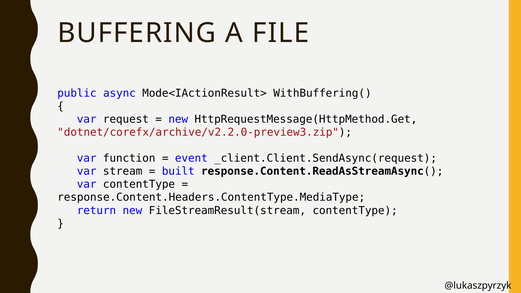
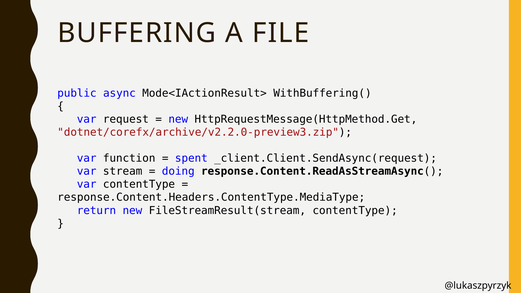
event: event -> spent
built: built -> doing
